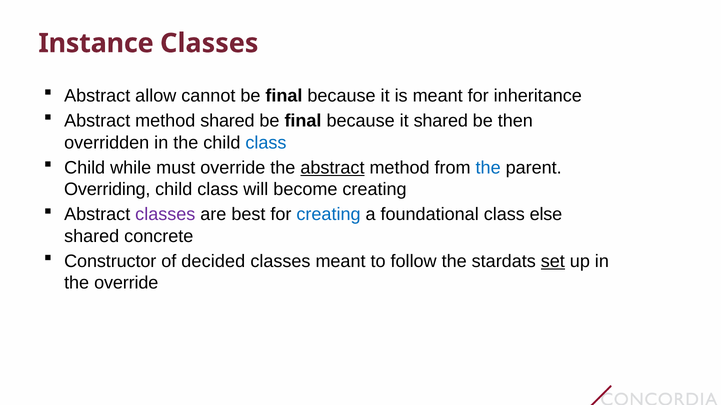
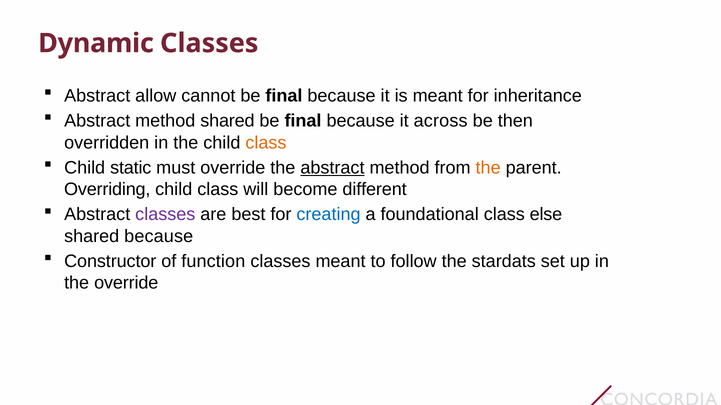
Instance: Instance -> Dynamic
it shared: shared -> across
class at (266, 143) colour: blue -> orange
while: while -> static
the at (488, 168) colour: blue -> orange
become creating: creating -> different
shared concrete: concrete -> because
decided: decided -> function
set underline: present -> none
